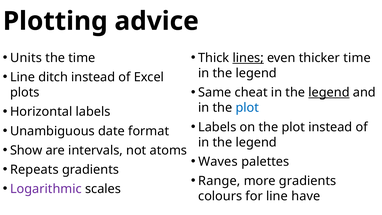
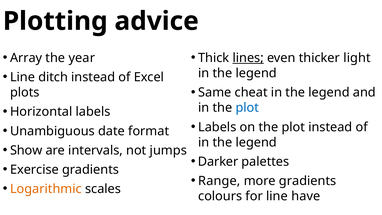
Units: Units -> Array
the time: time -> year
thicker time: time -> light
legend at (329, 92) underline: present -> none
atoms: atoms -> jumps
Waves: Waves -> Darker
Repeats: Repeats -> Exercise
Logarithmic colour: purple -> orange
